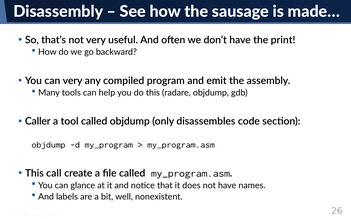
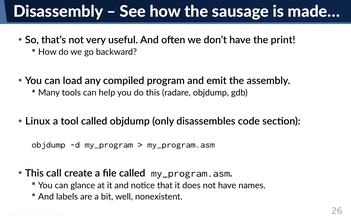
can very: very -> load
Caller: Caller -> Linux
